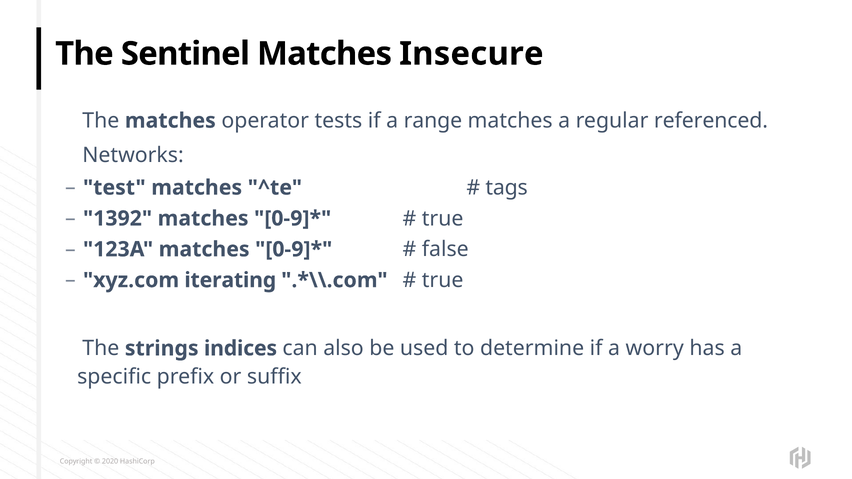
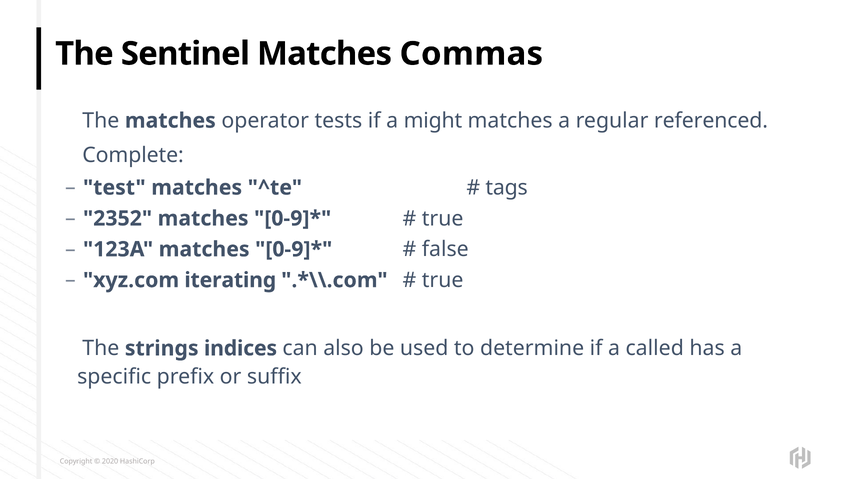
Insecure: Insecure -> Commas
range: range -> might
Networks: Networks -> Complete
1392: 1392 -> 2352
worry: worry -> called
